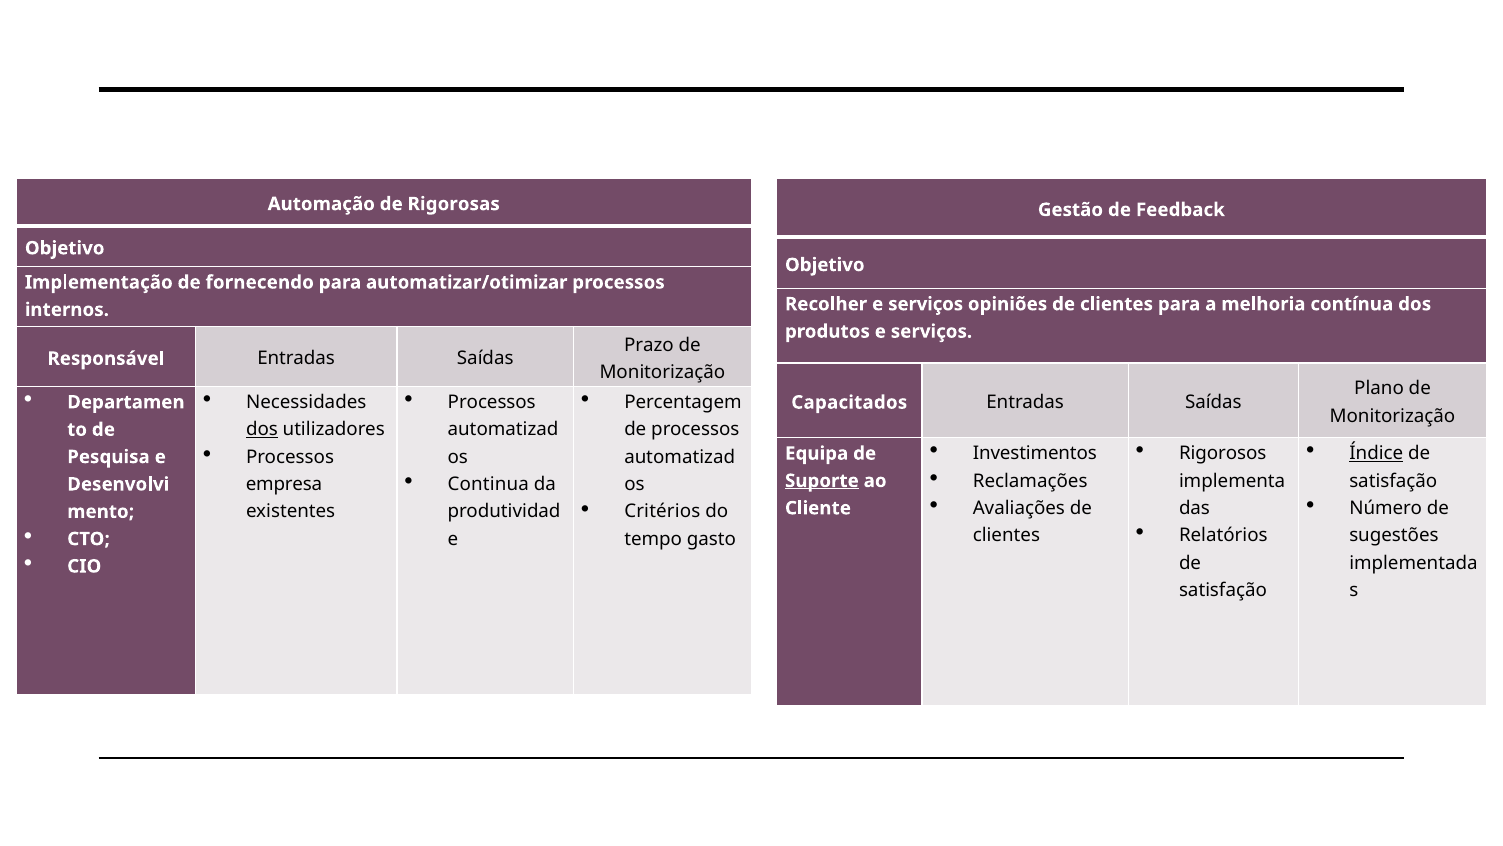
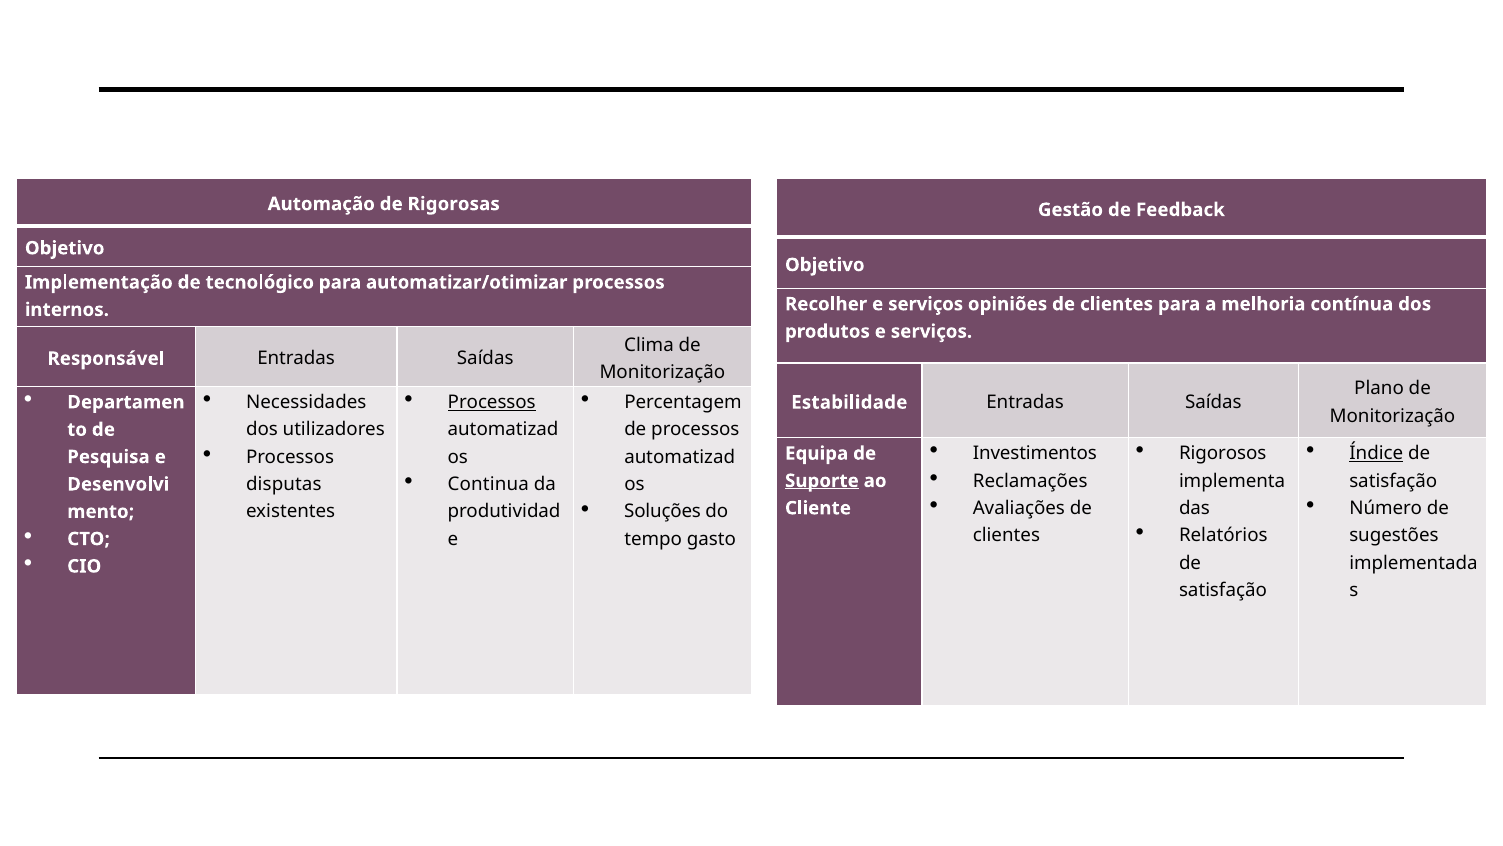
fornecendo: fornecendo -> tecnológico
Prazo: Prazo -> Clima
Processos at (492, 402) underline: none -> present
Capacitados: Capacitados -> Estabilidade
dos at (262, 429) underline: present -> none
empresa: empresa -> disputas
Critérios: Critérios -> Soluções
